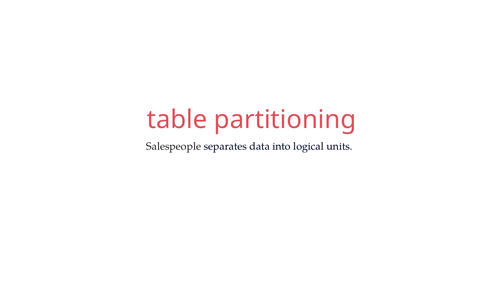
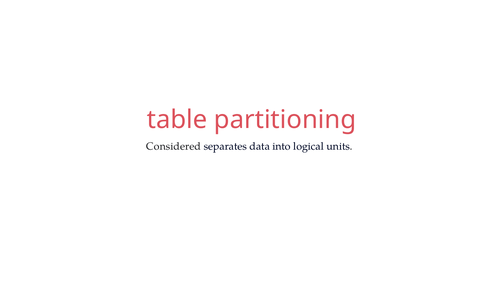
Salespeople: Salespeople -> Considered
